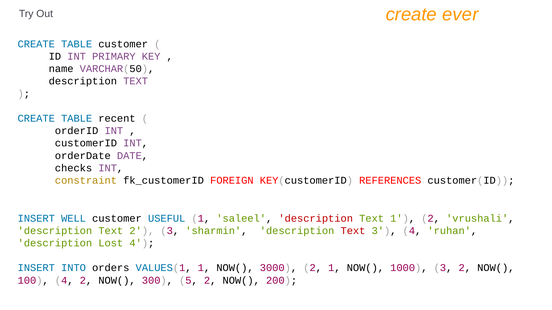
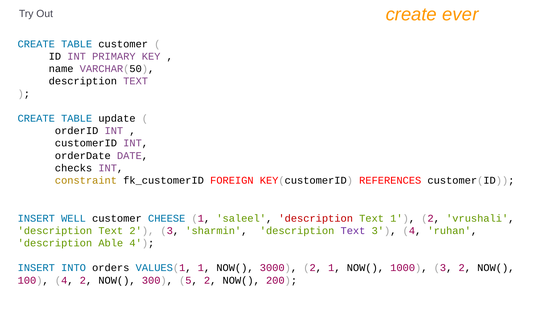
recent: recent -> update
USEFUL: USEFUL -> CHEESE
Text at (353, 231) colour: red -> purple
Lost: Lost -> Able
